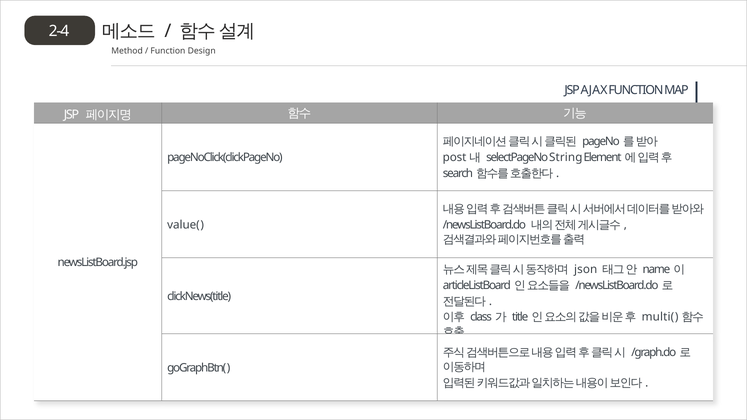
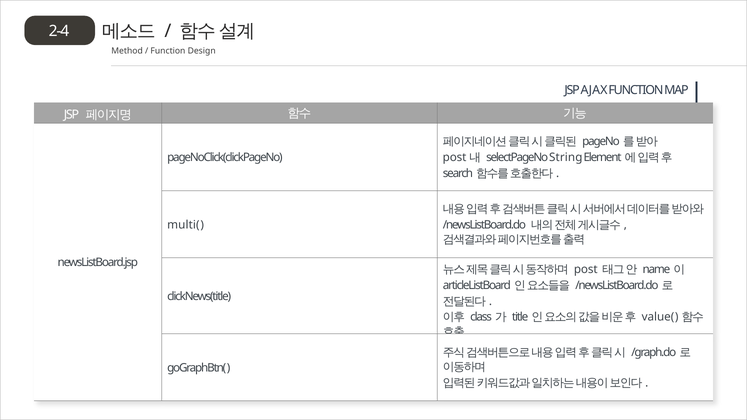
value(: value( -> multi(
json at (586, 269): json -> post
multi(: multi( -> value(
